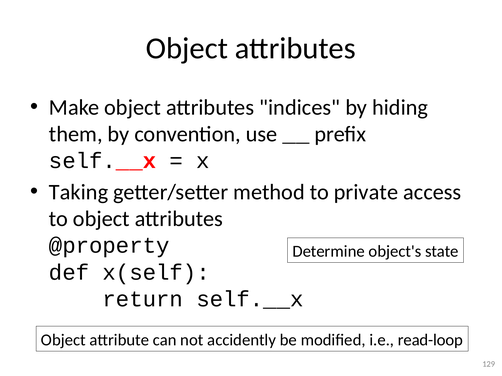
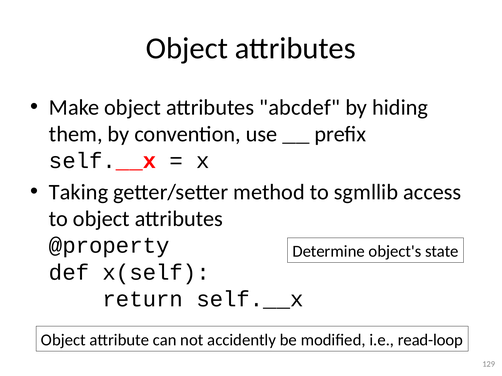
indices: indices -> abcdef
private: private -> sgmllib
